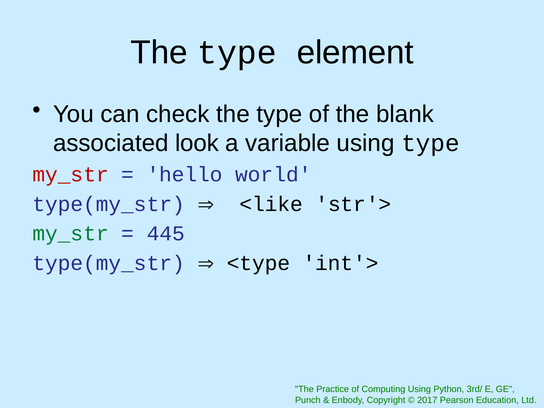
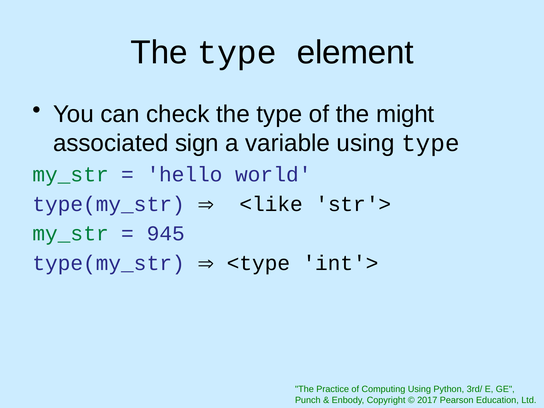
blank: blank -> might
look: look -> sign
my_str at (71, 174) colour: red -> green
445: 445 -> 945
